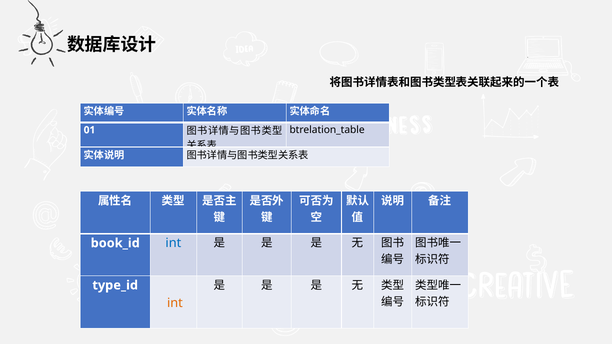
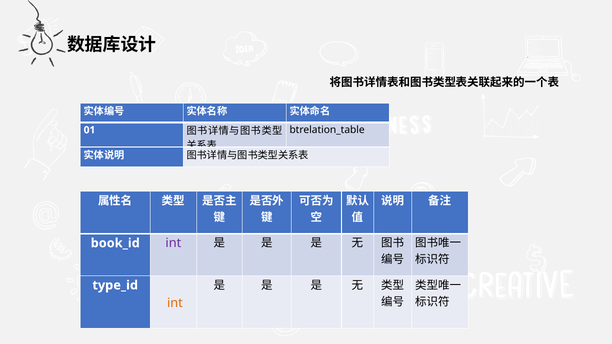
int at (173, 243) colour: blue -> purple
